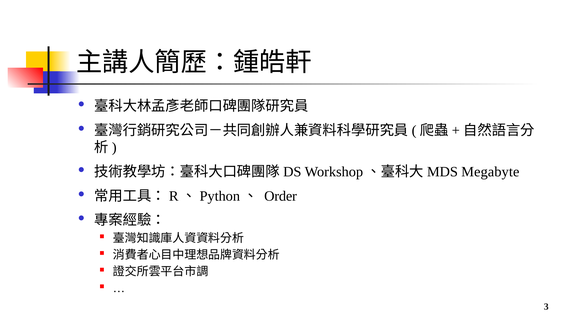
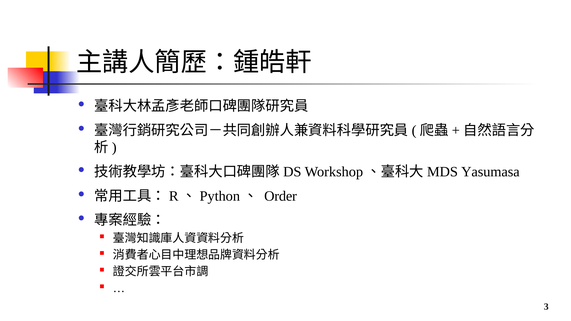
Megabyte: Megabyte -> Yasumasa
